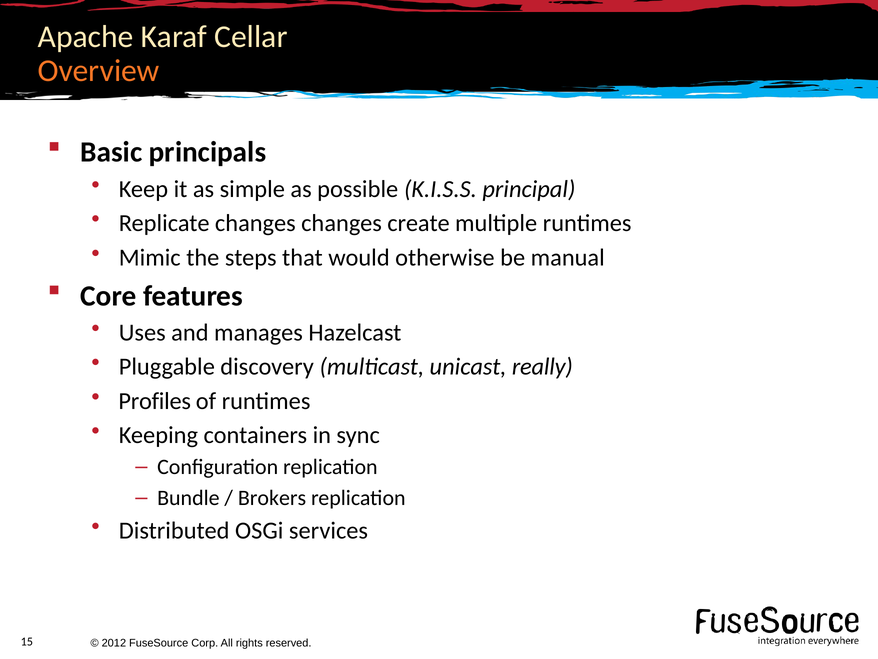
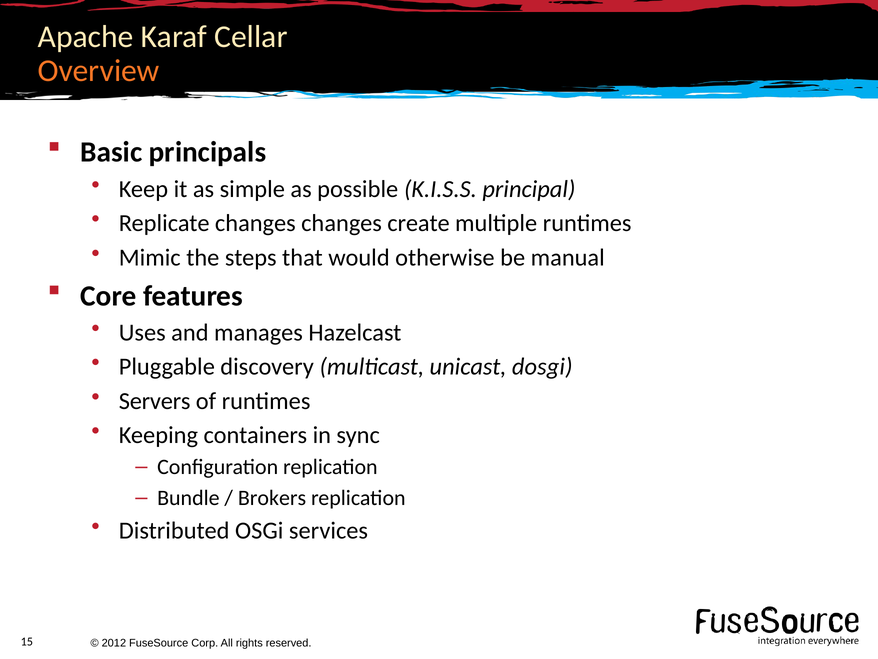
really: really -> dosgi
Profiles: Profiles -> Servers
